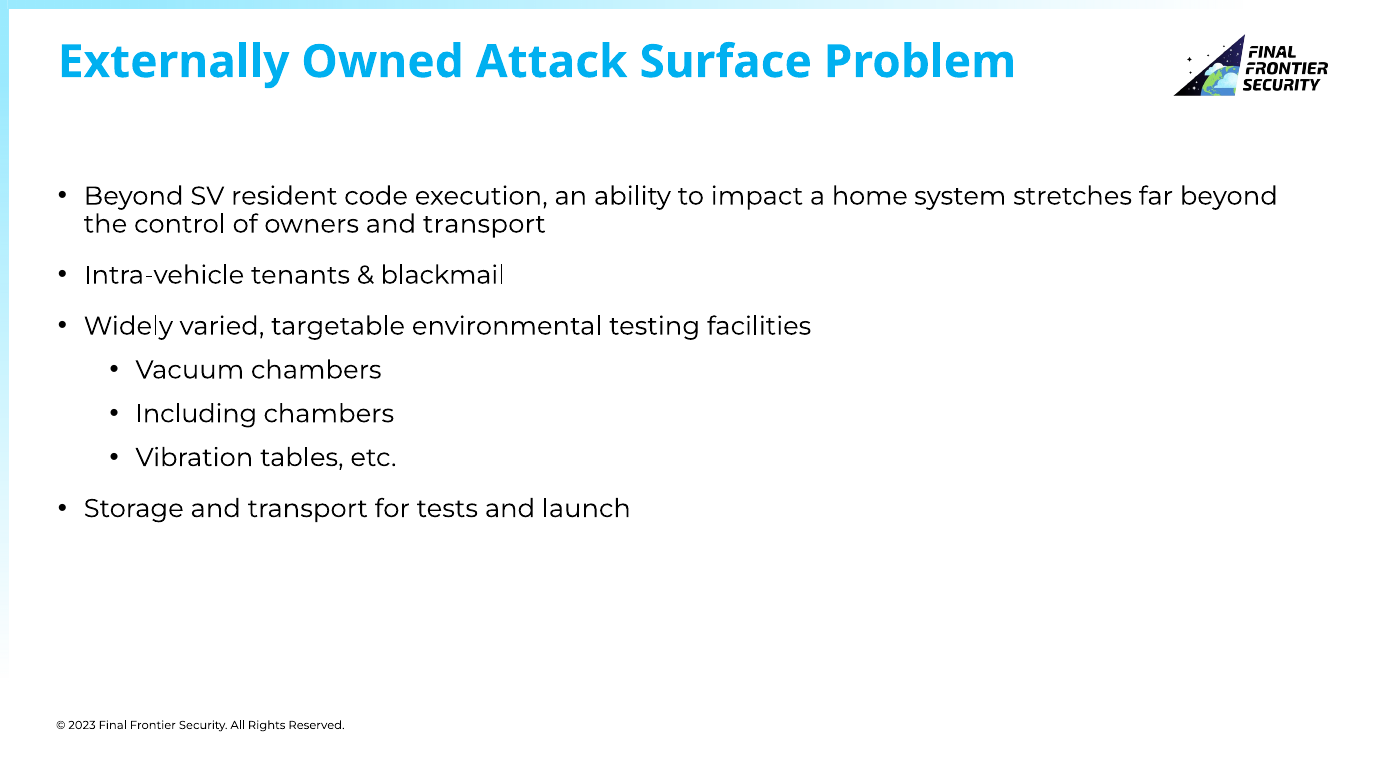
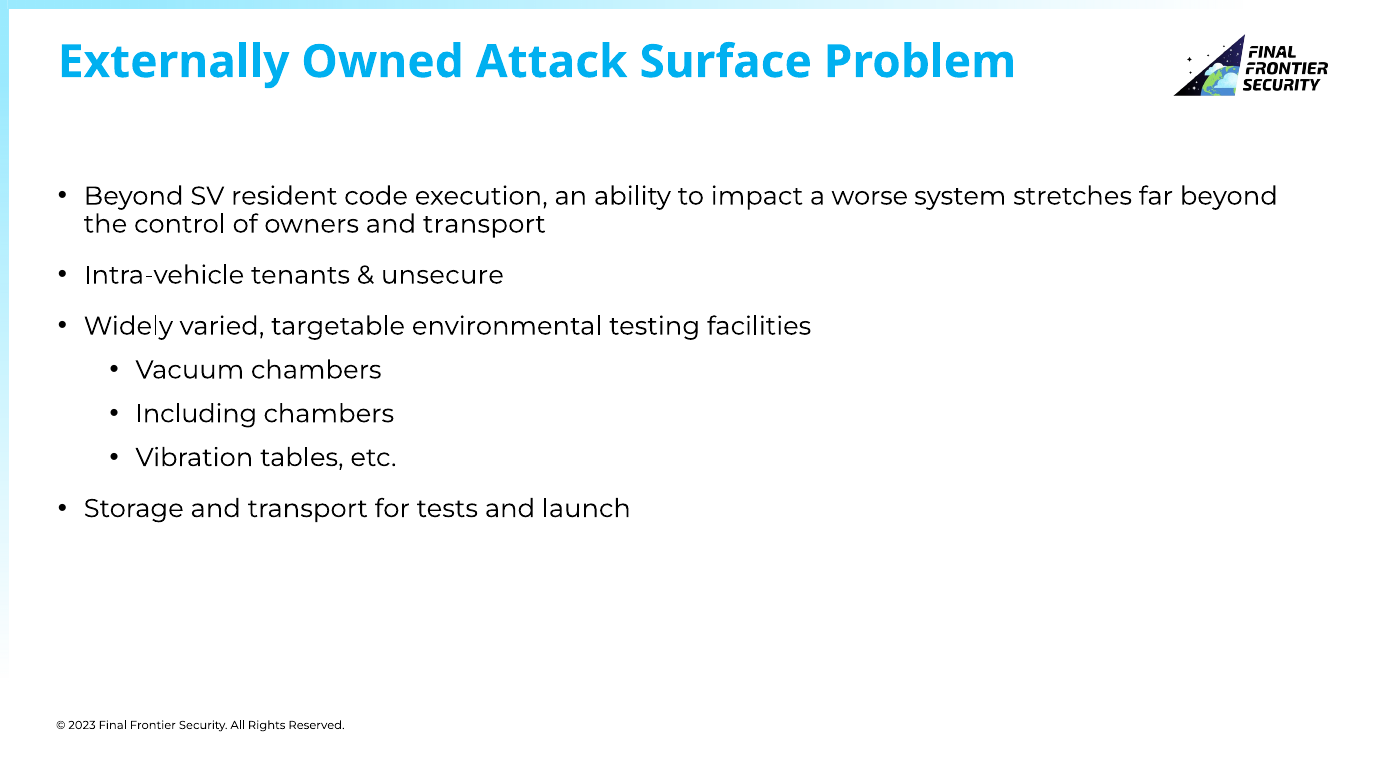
home: home -> worse
blackmail: blackmail -> unsecure
